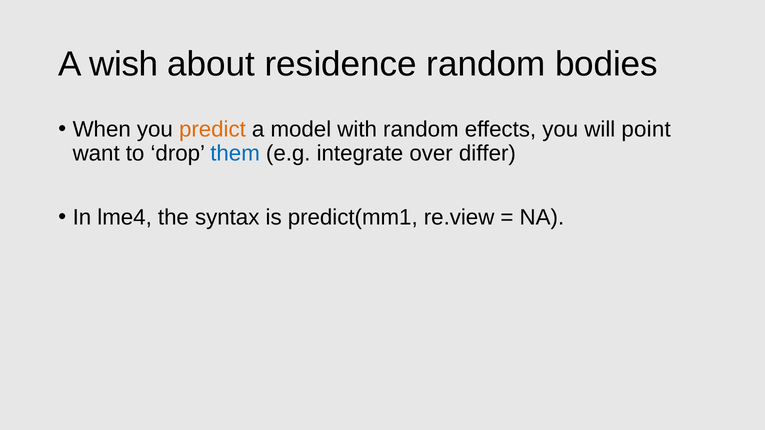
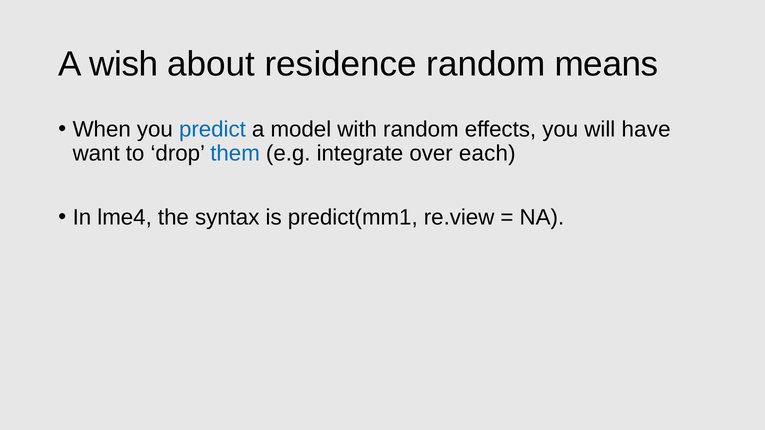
bodies: bodies -> means
predict colour: orange -> blue
point: point -> have
differ: differ -> each
